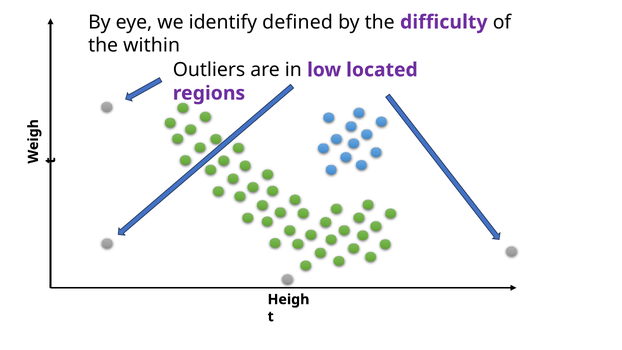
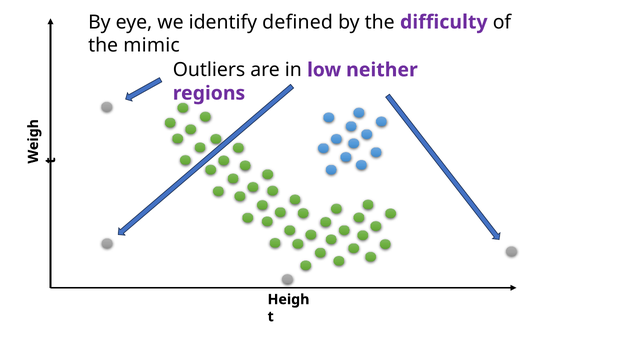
within: within -> mimic
located: located -> neither
